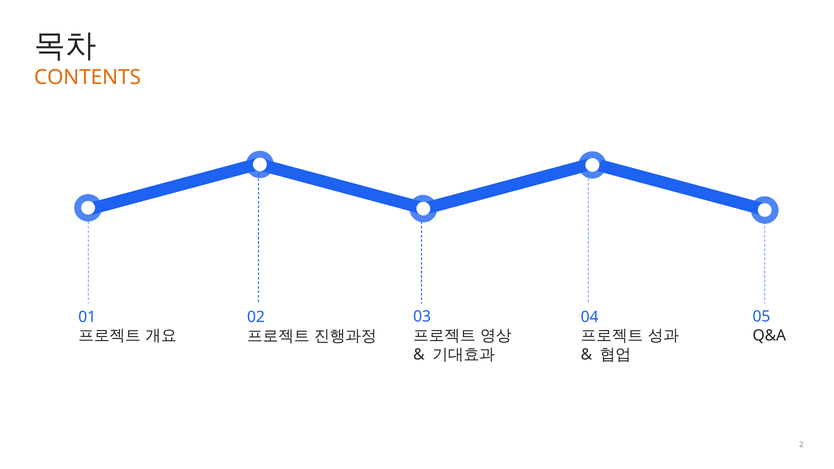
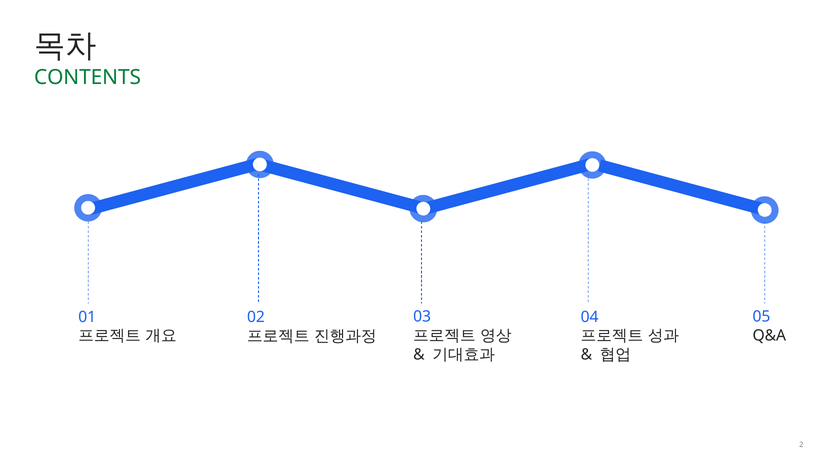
CONTENTS colour: orange -> green
